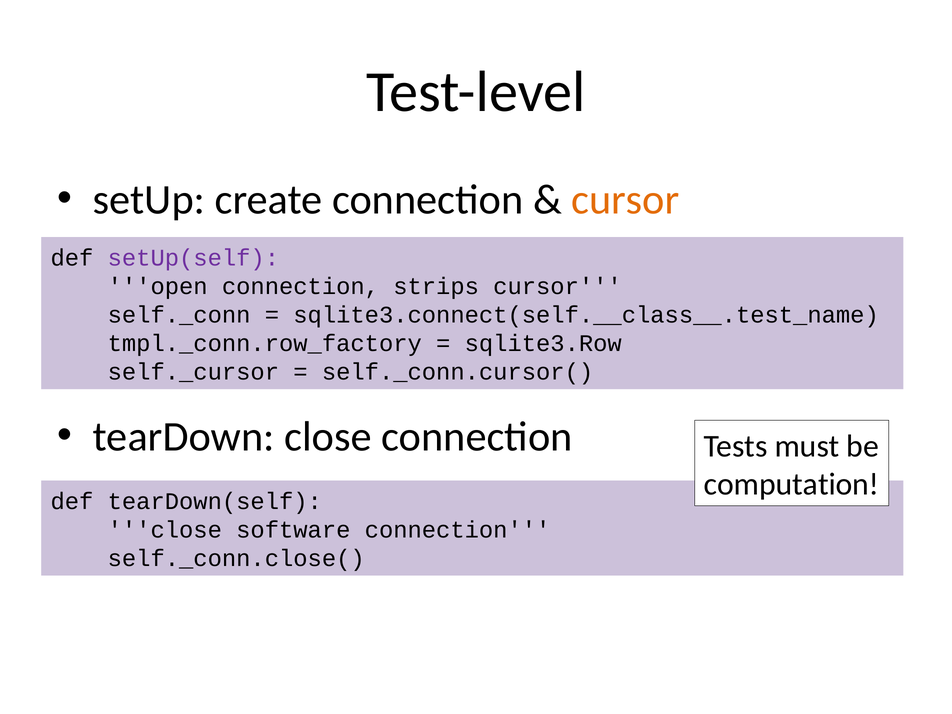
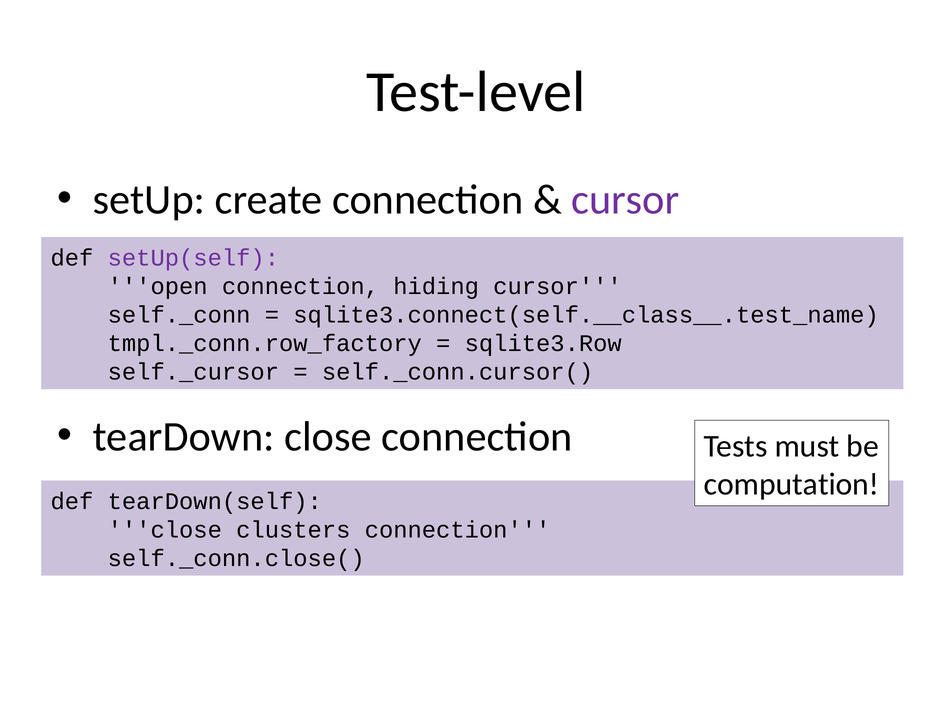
cursor at (625, 200) colour: orange -> purple
strips: strips -> hiding
software: software -> clusters
